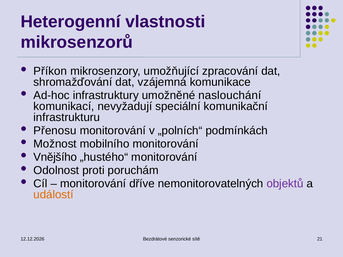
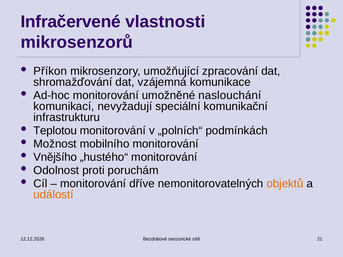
Heterogenní: Heterogenní -> Infračervené
Ad-hoc infrastruktury: infrastruktury -> monitorování
Přenosu: Přenosu -> Teplotou
objektů colour: purple -> orange
